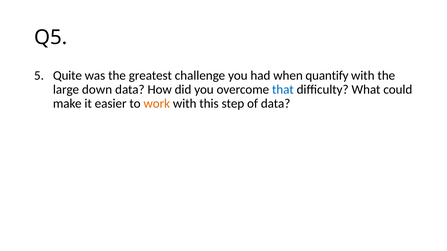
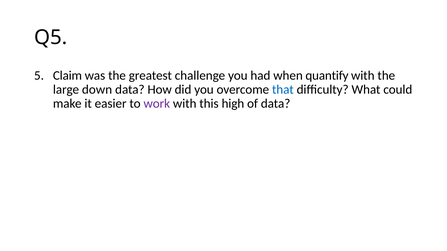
Quite: Quite -> Claim
work colour: orange -> purple
step: step -> high
